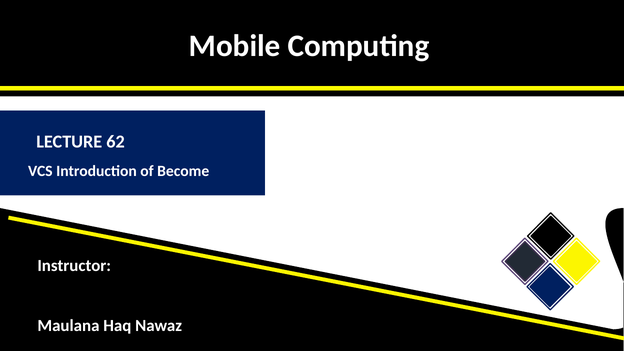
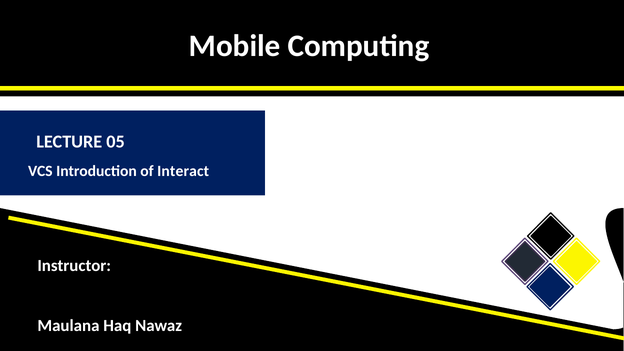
62: 62 -> 05
Become: Become -> Interact
